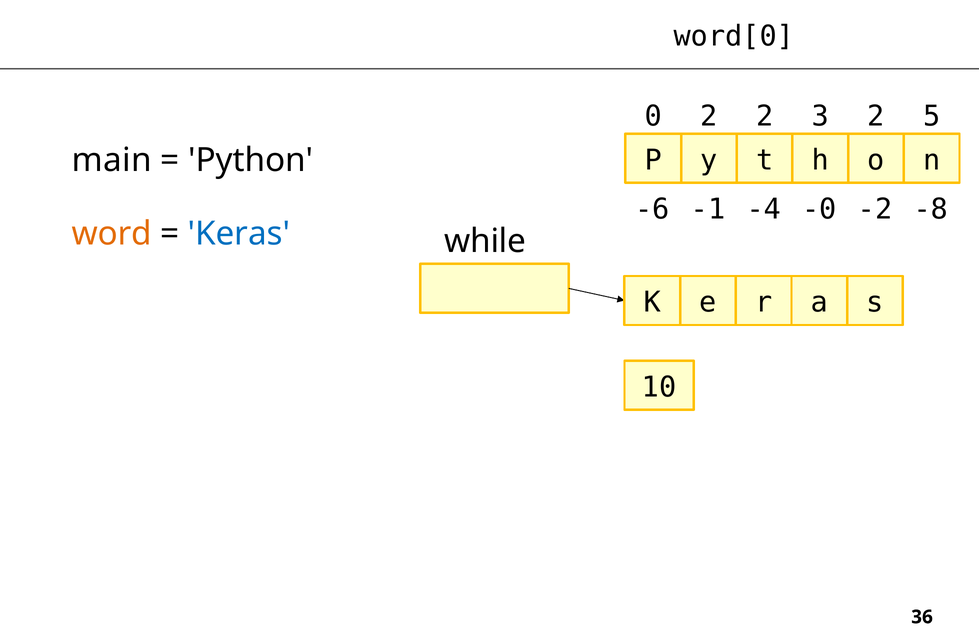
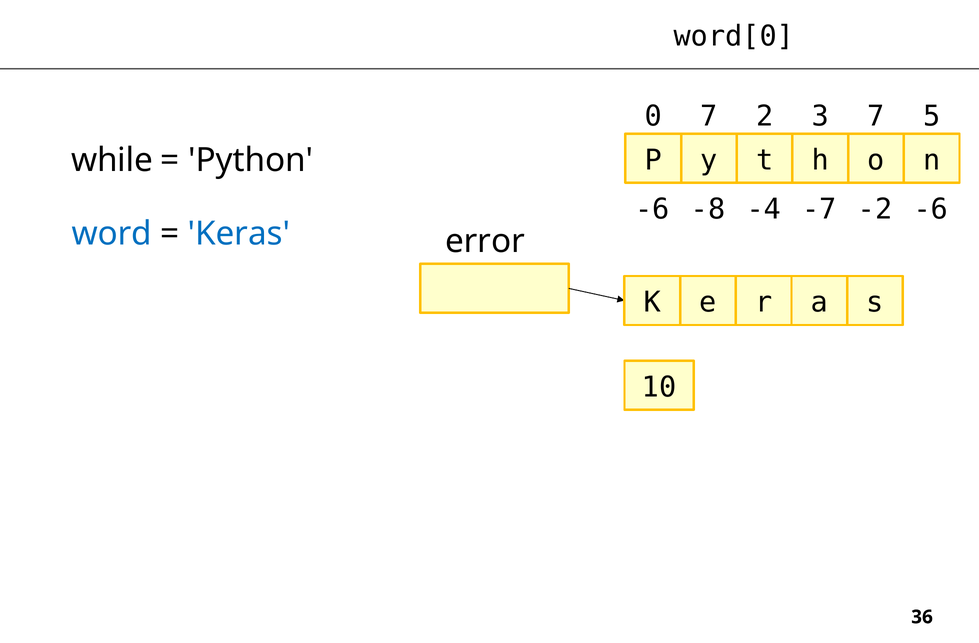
0 2: 2 -> 7
3 2: 2 -> 7
main: main -> while
-1: -1 -> -8
-0: -0 -> -7
-2 -8: -8 -> -6
word colour: orange -> blue
while: while -> error
